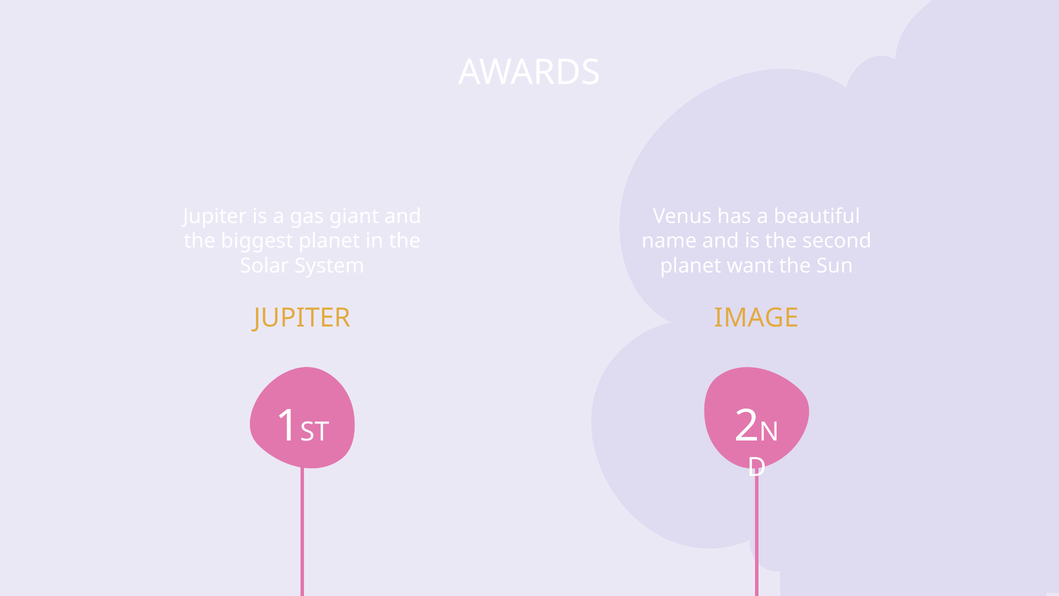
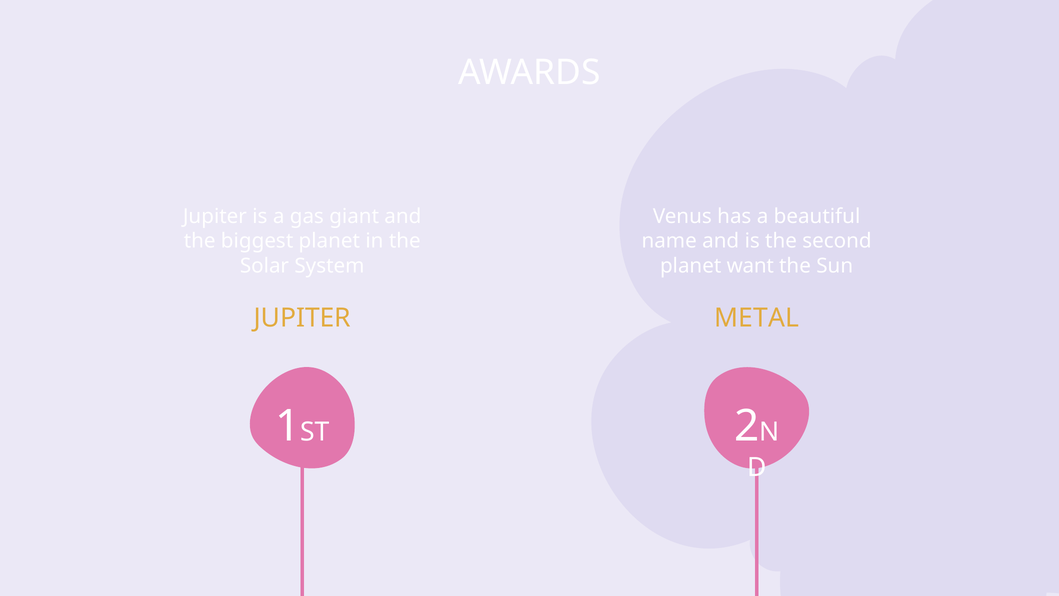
IMAGE: IMAGE -> METAL
